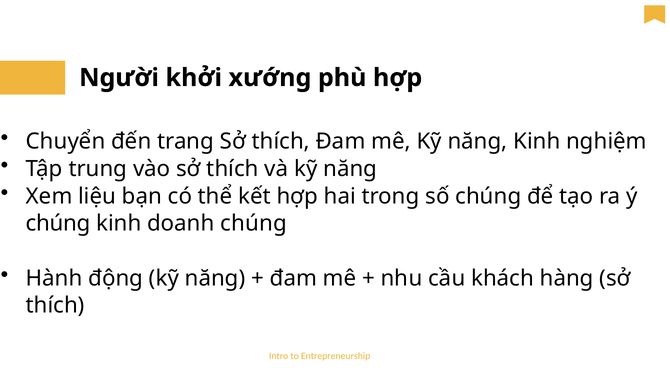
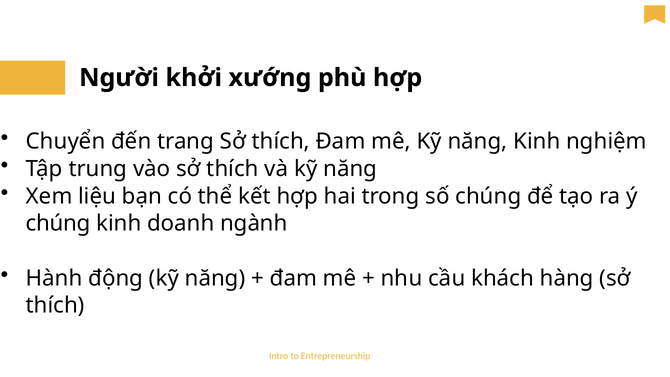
doanh chúng: chúng -> ngành
